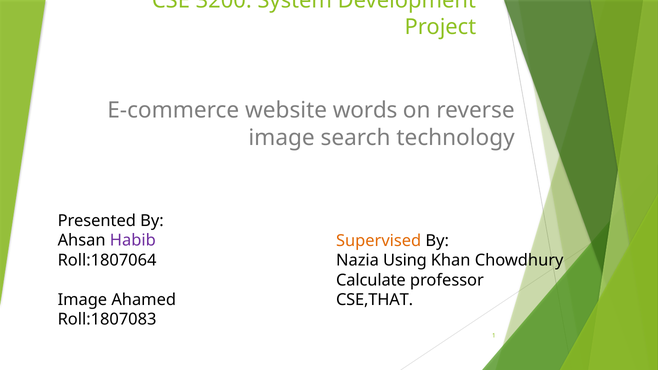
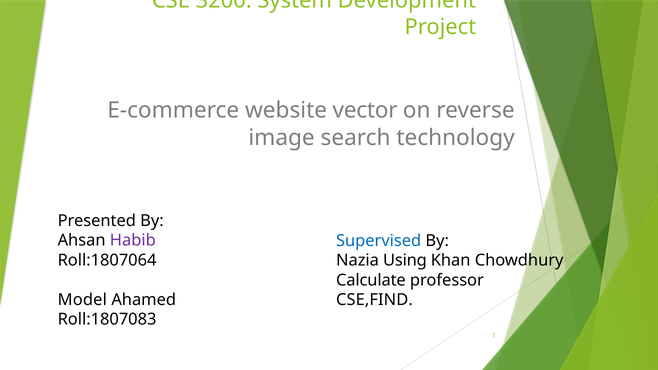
words: words -> vector
Supervised colour: orange -> blue
Image at (82, 300): Image -> Model
CSE,THAT: CSE,THAT -> CSE,FIND
